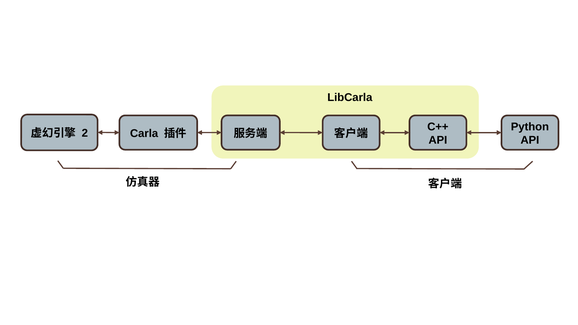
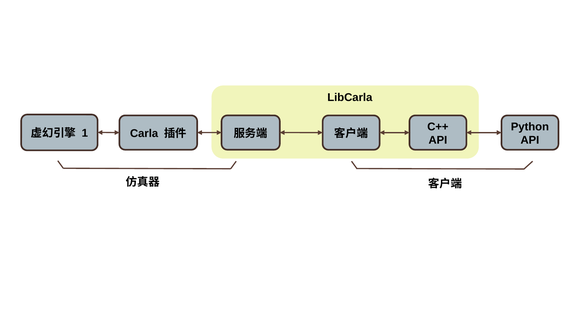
2: 2 -> 1
